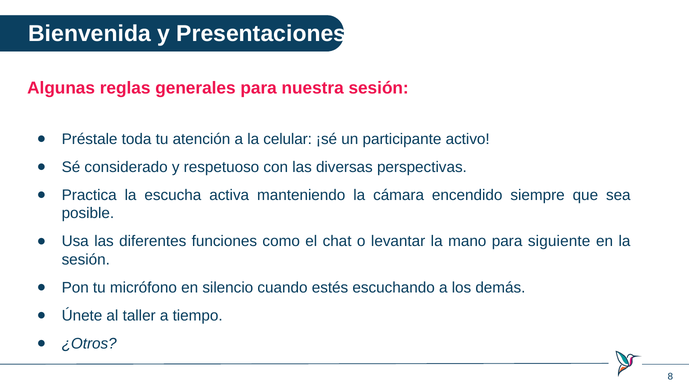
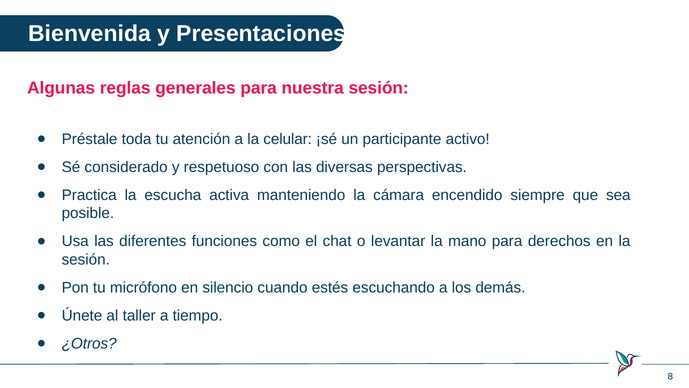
siguiente: siguiente -> derechos
